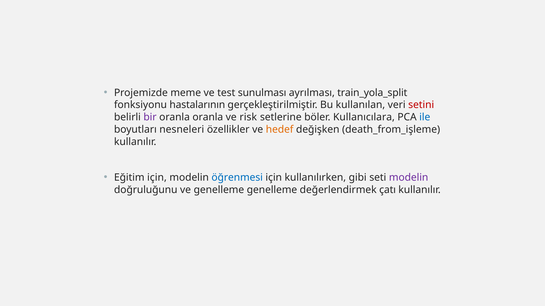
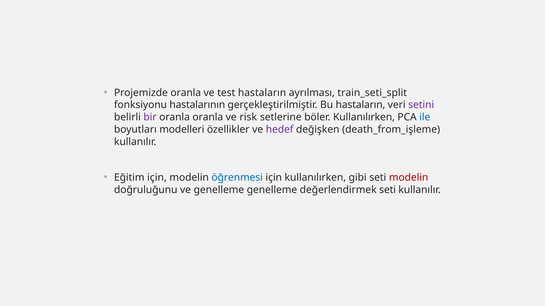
Projemizde meme: meme -> oranla
test sunulması: sunulması -> hastaların
train_yola_split: train_yola_split -> train_seti_split
Bu kullanılan: kullanılan -> hastaların
setini colour: red -> purple
böler Kullanıcılara: Kullanıcılara -> Kullanılırken
nesneleri: nesneleri -> modelleri
hedef colour: orange -> purple
modelin at (409, 178) colour: purple -> red
değerlendirmek çatı: çatı -> seti
